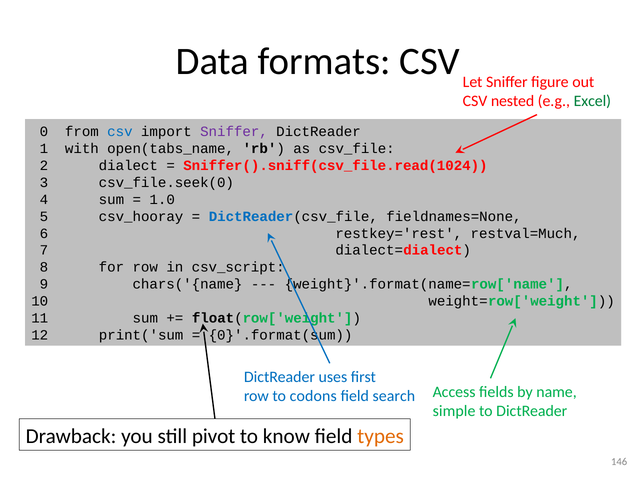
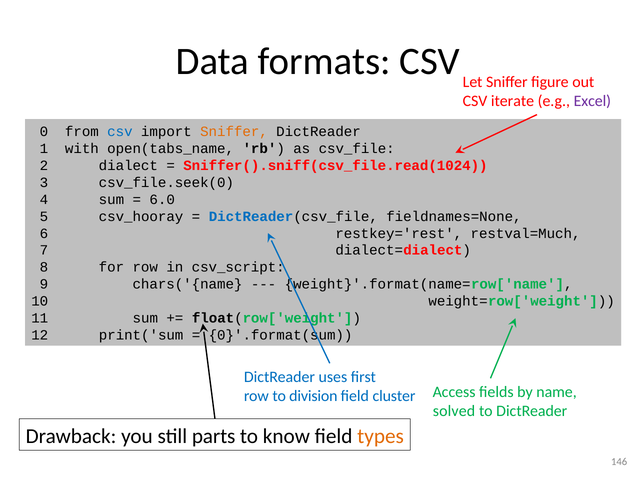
nested: nested -> iterate
Excel colour: green -> purple
Sniffer at (234, 132) colour: purple -> orange
1.0: 1.0 -> 6.0
codons: codons -> division
search: search -> cluster
simple: simple -> solved
pivot: pivot -> parts
